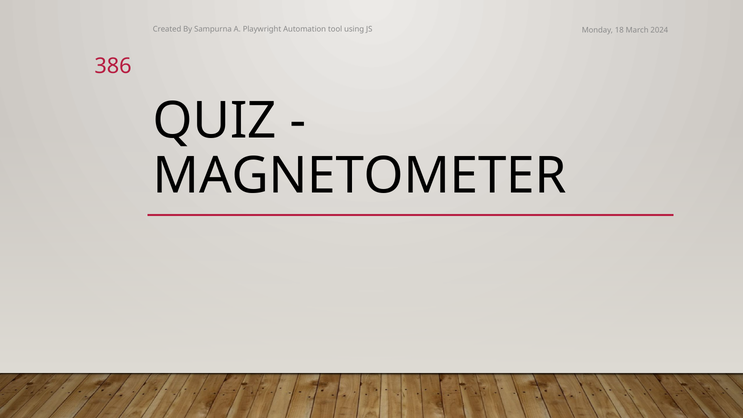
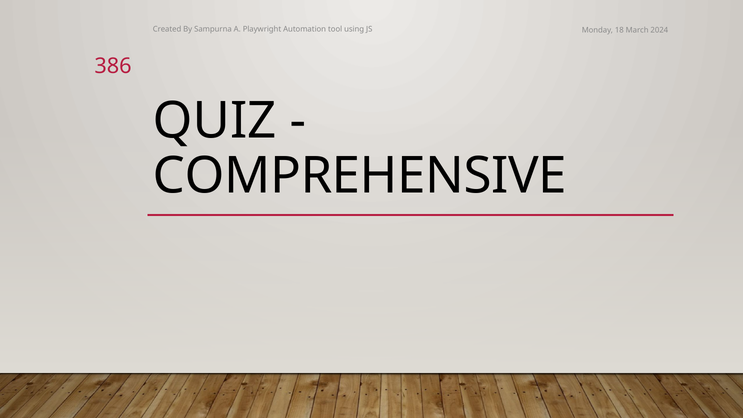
MAGNETOMETER: MAGNETOMETER -> COMPREHENSIVE
